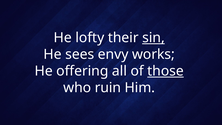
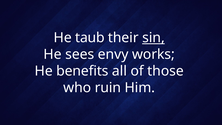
lofty: lofty -> taub
offering: offering -> benefits
those underline: present -> none
